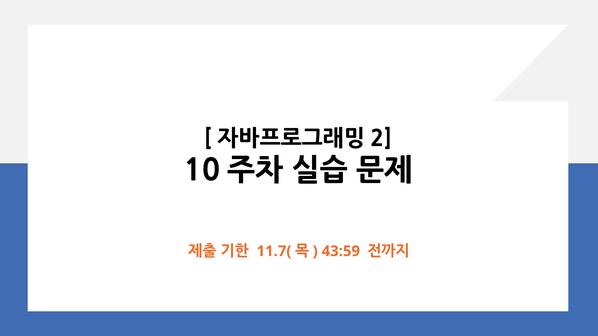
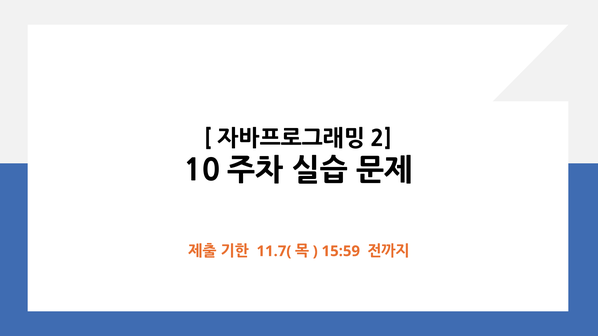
43:59: 43:59 -> 15:59
